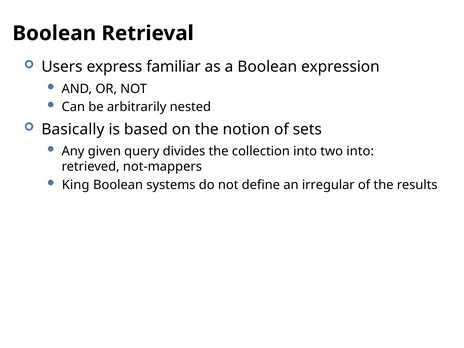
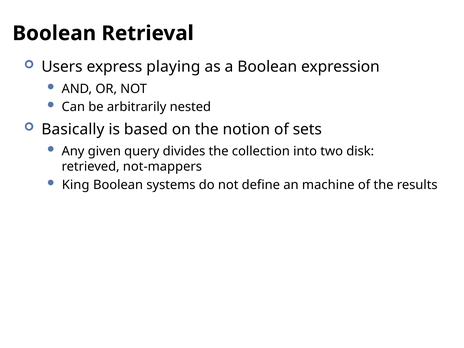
familiar: familiar -> playing
two into: into -> disk
irregular: irregular -> machine
